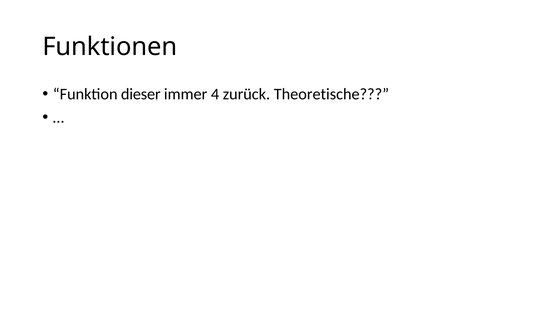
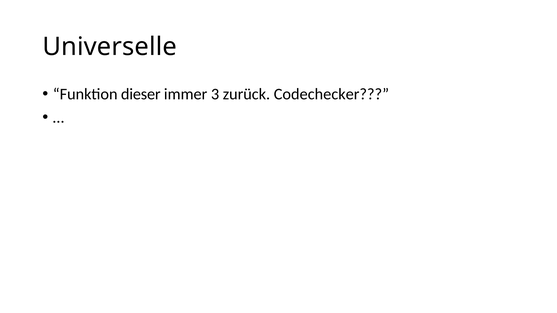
Funktionen: Funktionen -> Universelle
4: 4 -> 3
Theoretische: Theoretische -> Codechecker
